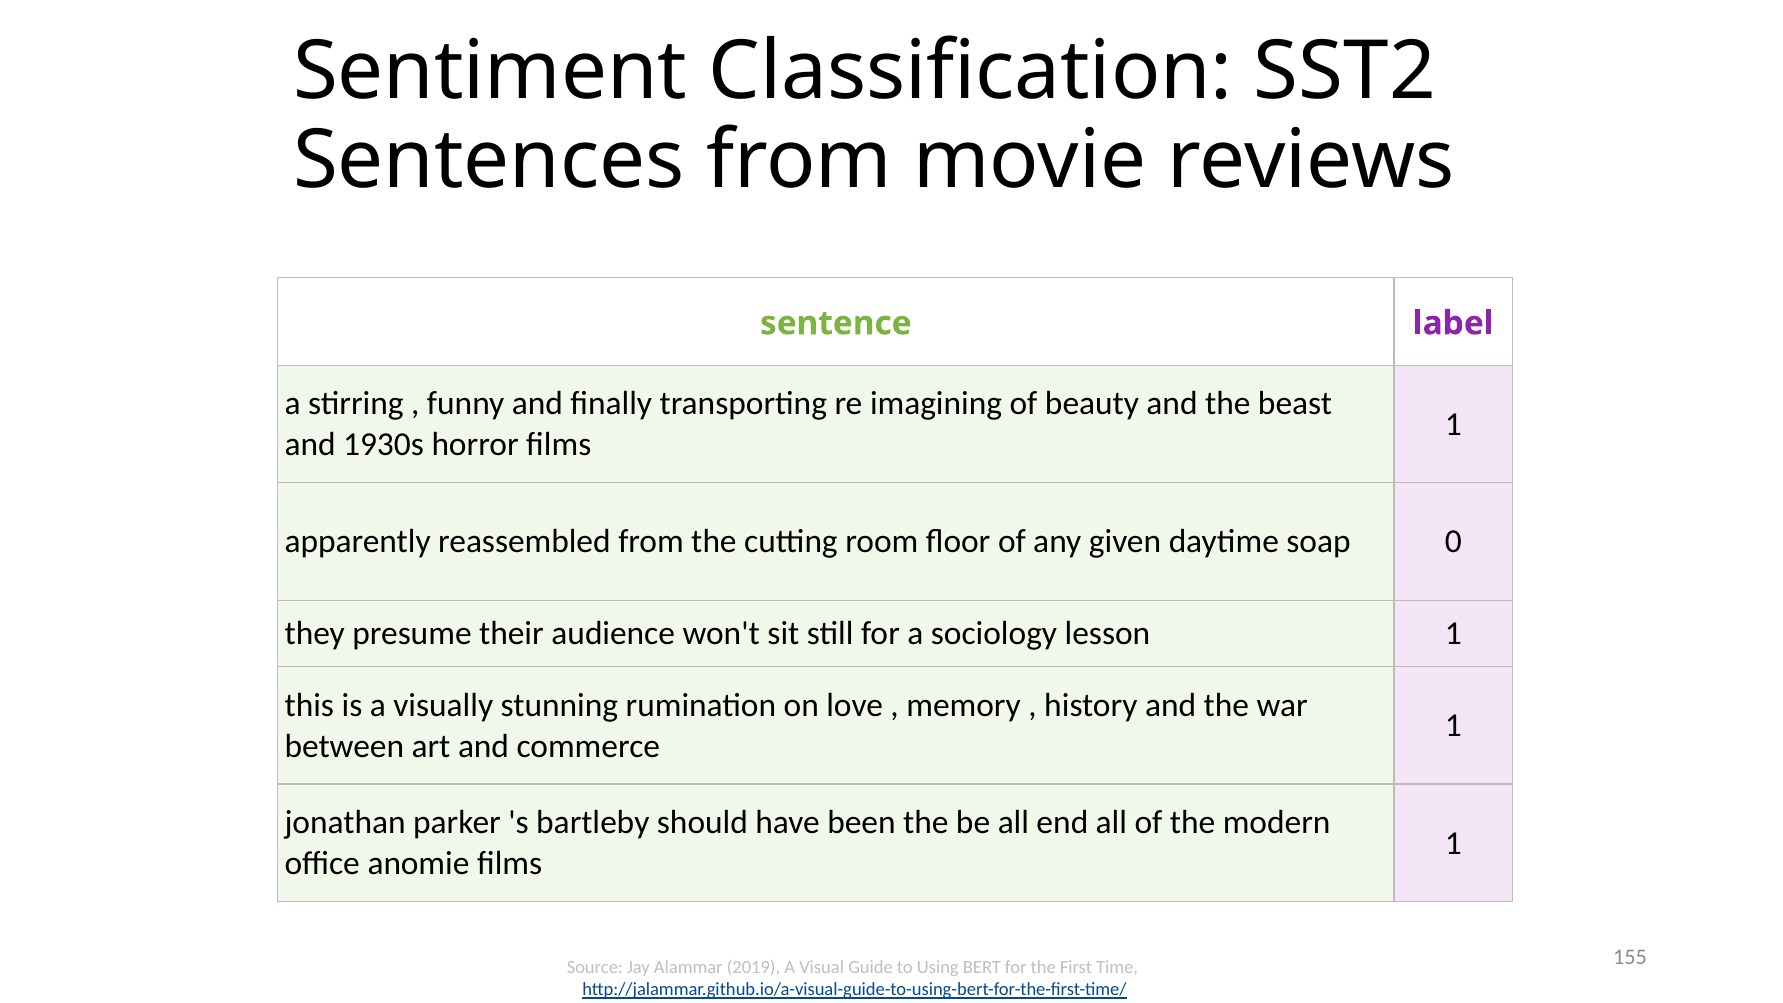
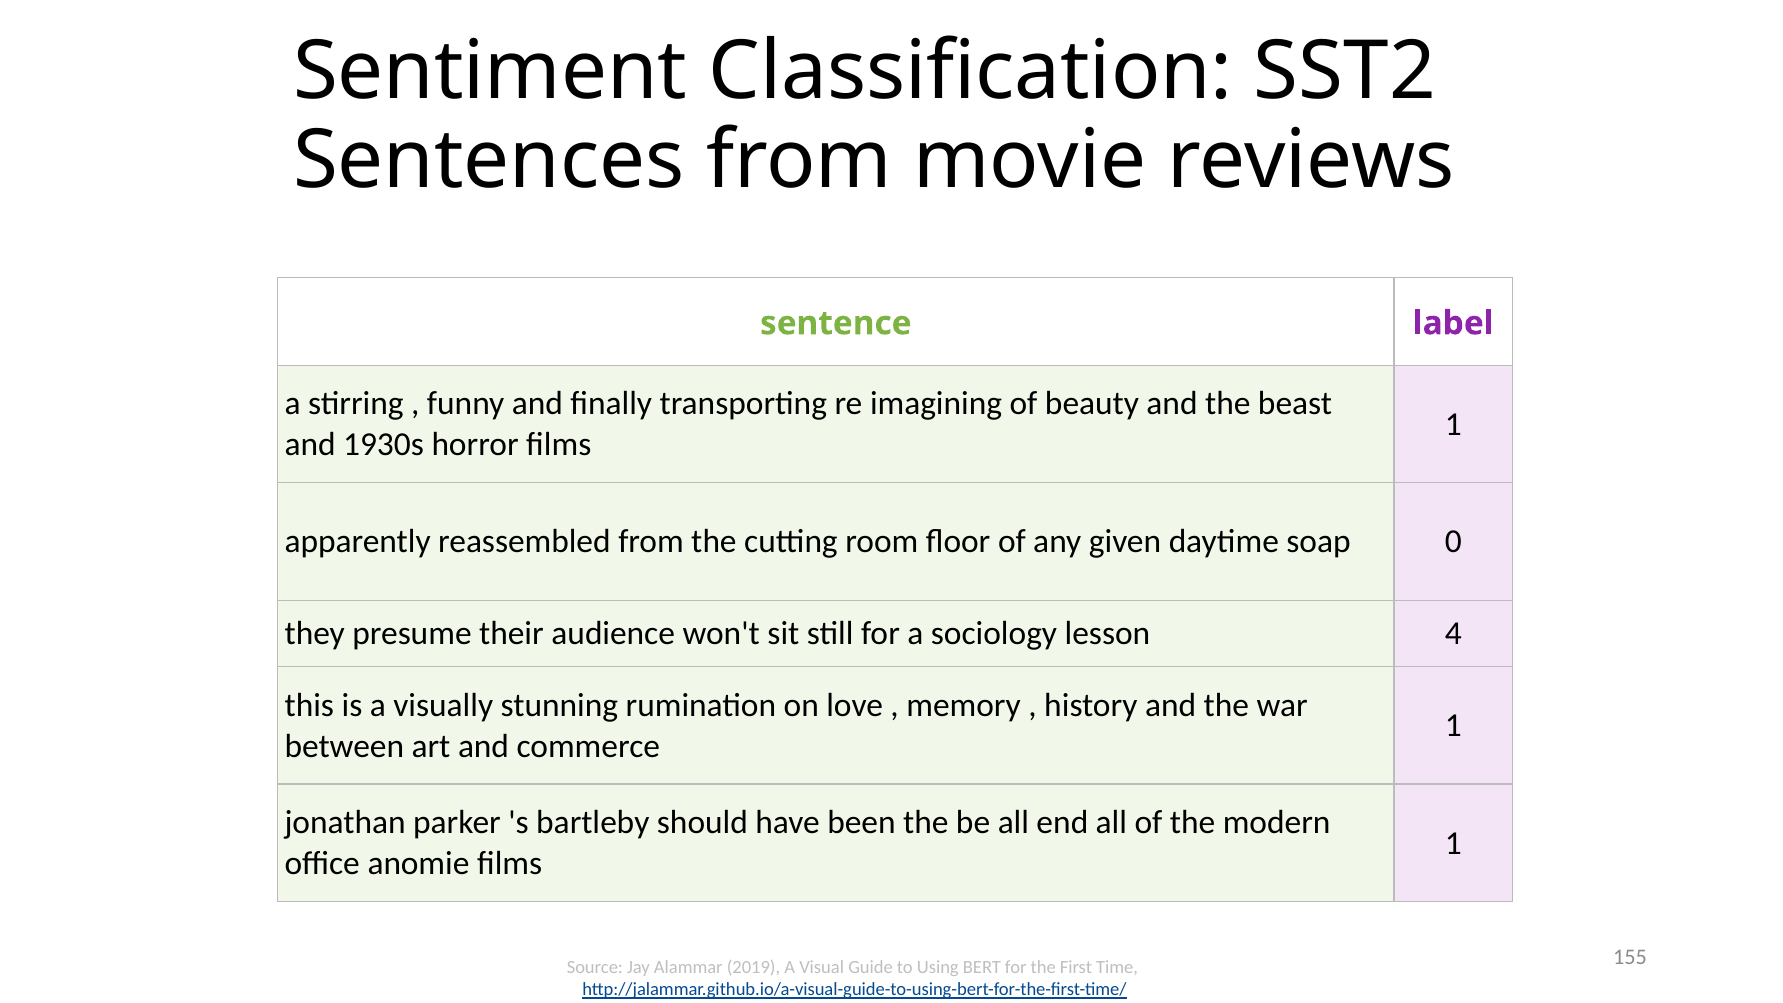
lesson 1: 1 -> 4
